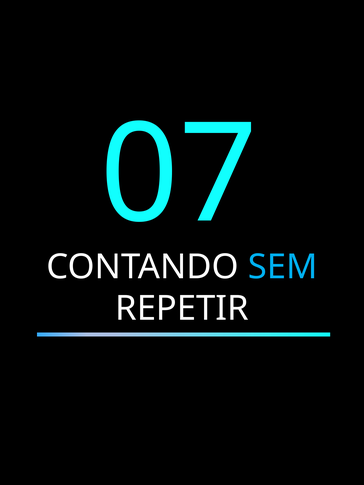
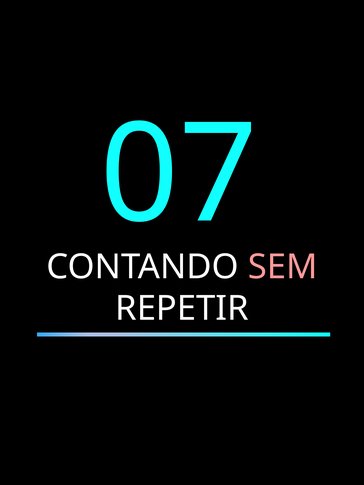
SEM colour: light blue -> pink
